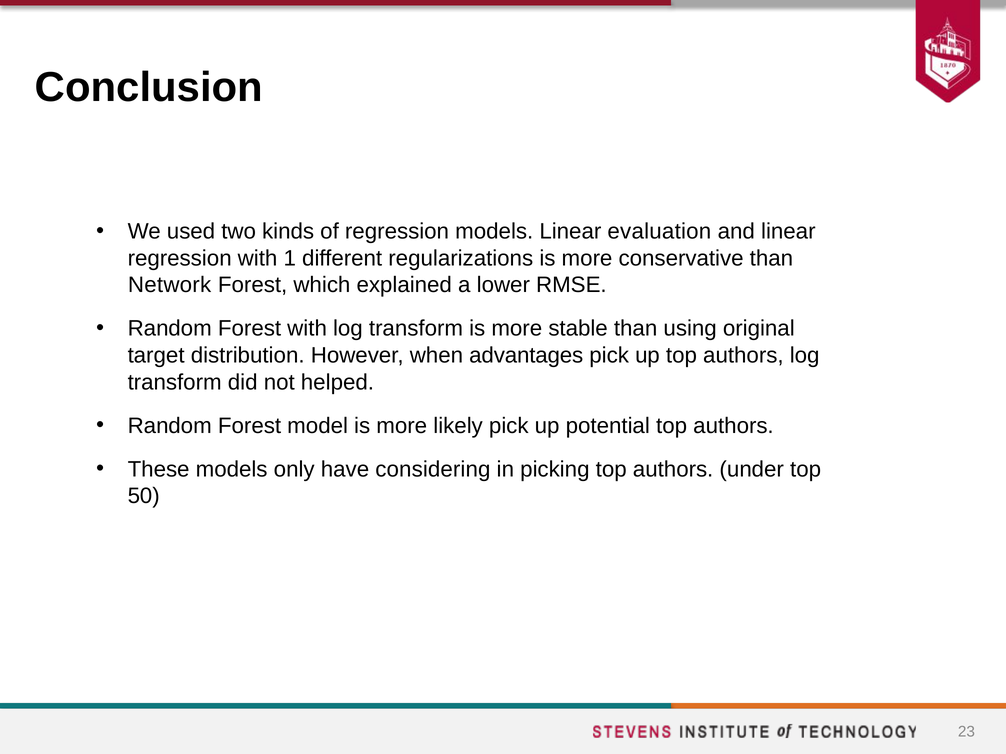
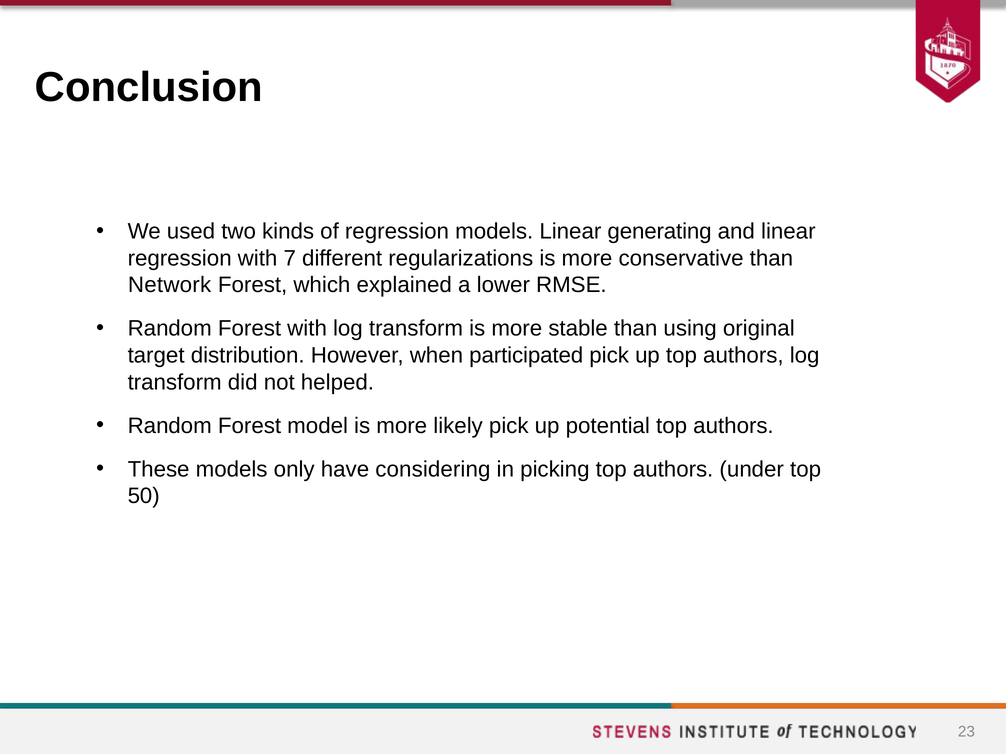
evaluation: evaluation -> generating
1: 1 -> 7
advantages: advantages -> participated
